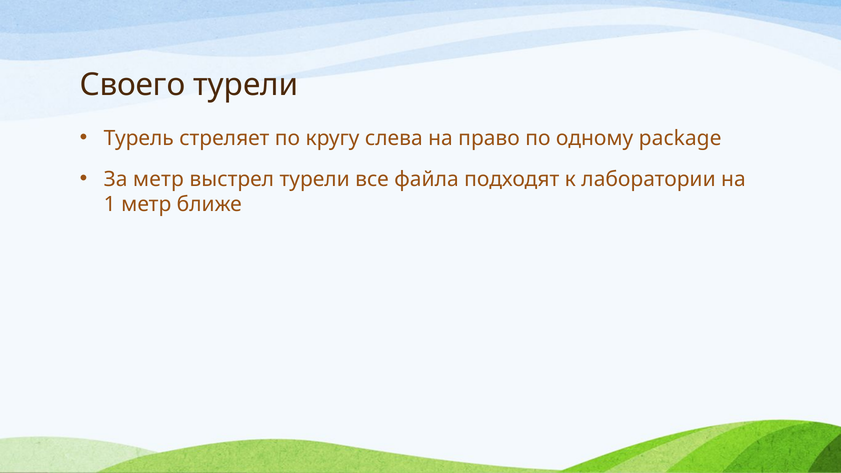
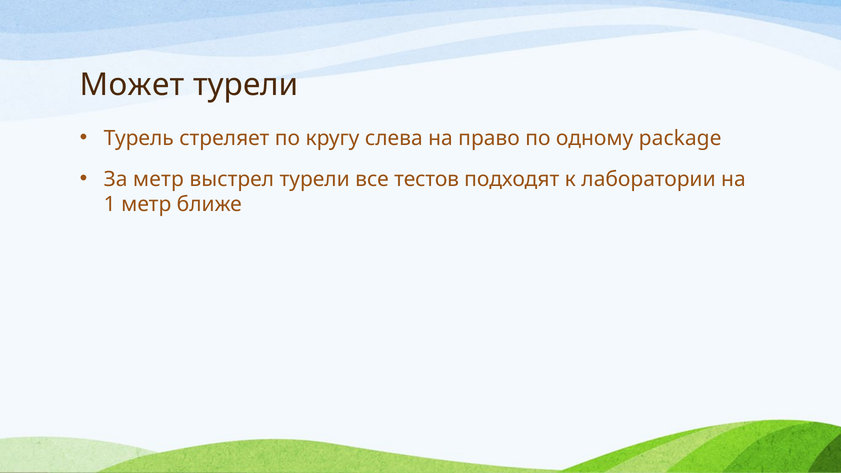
Своего: Своего -> Может
файла: файла -> тестов
